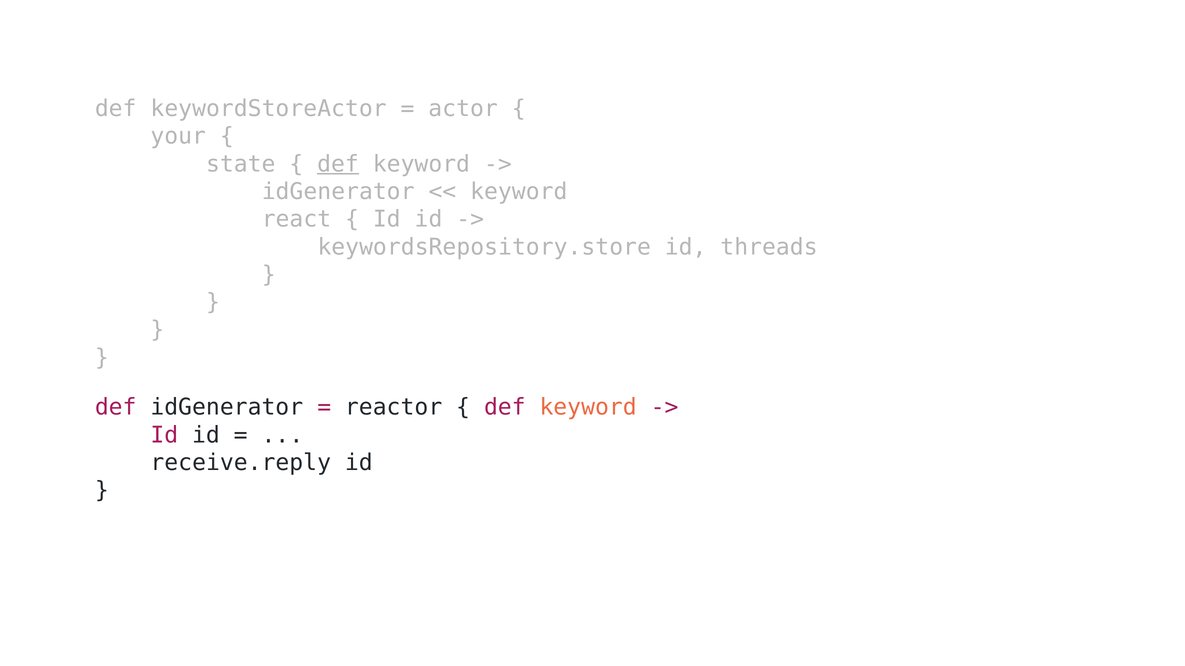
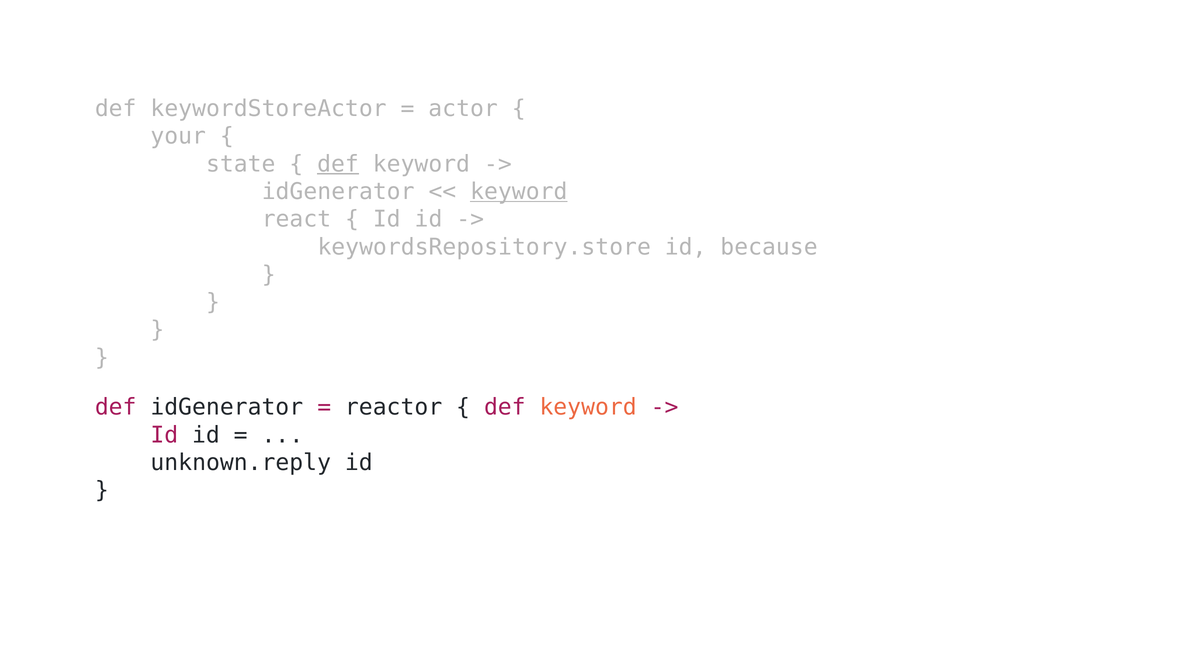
keyword at (519, 192) underline: none -> present
threads: threads -> because
receive.reply: receive.reply -> unknown.reply
